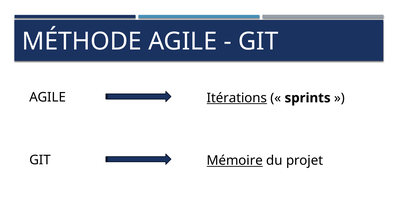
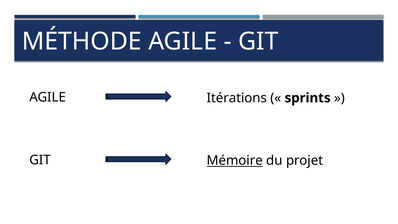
Itérations underline: present -> none
